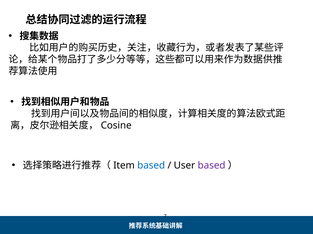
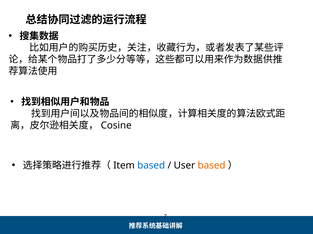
based at (212, 166) colour: purple -> orange
